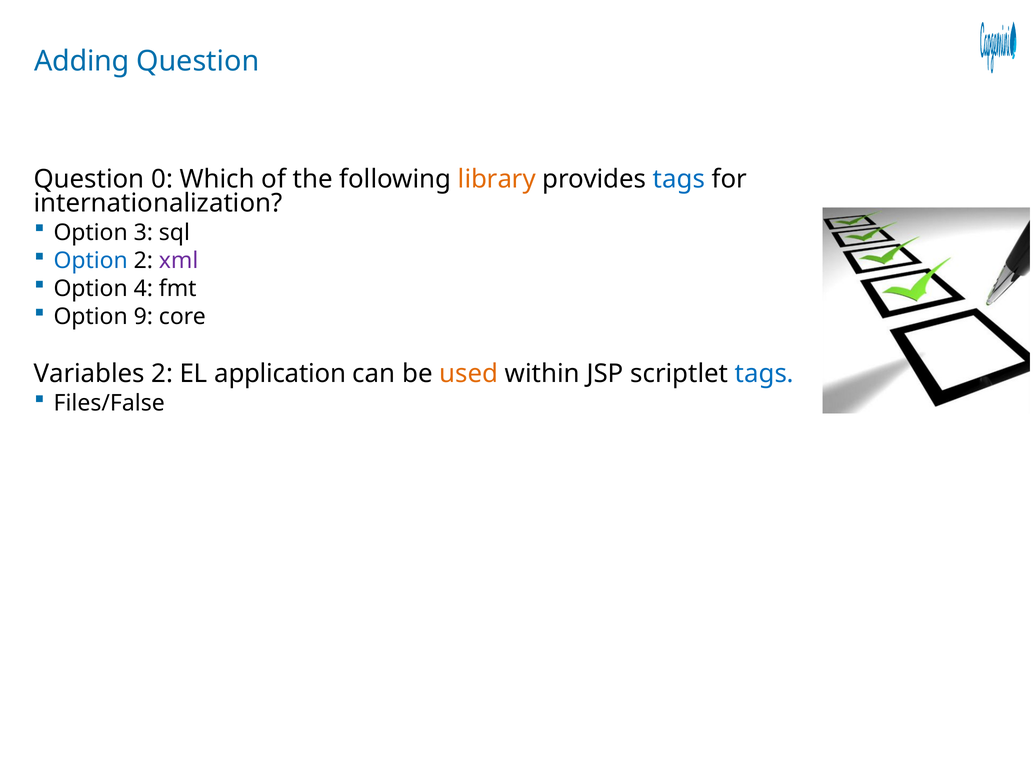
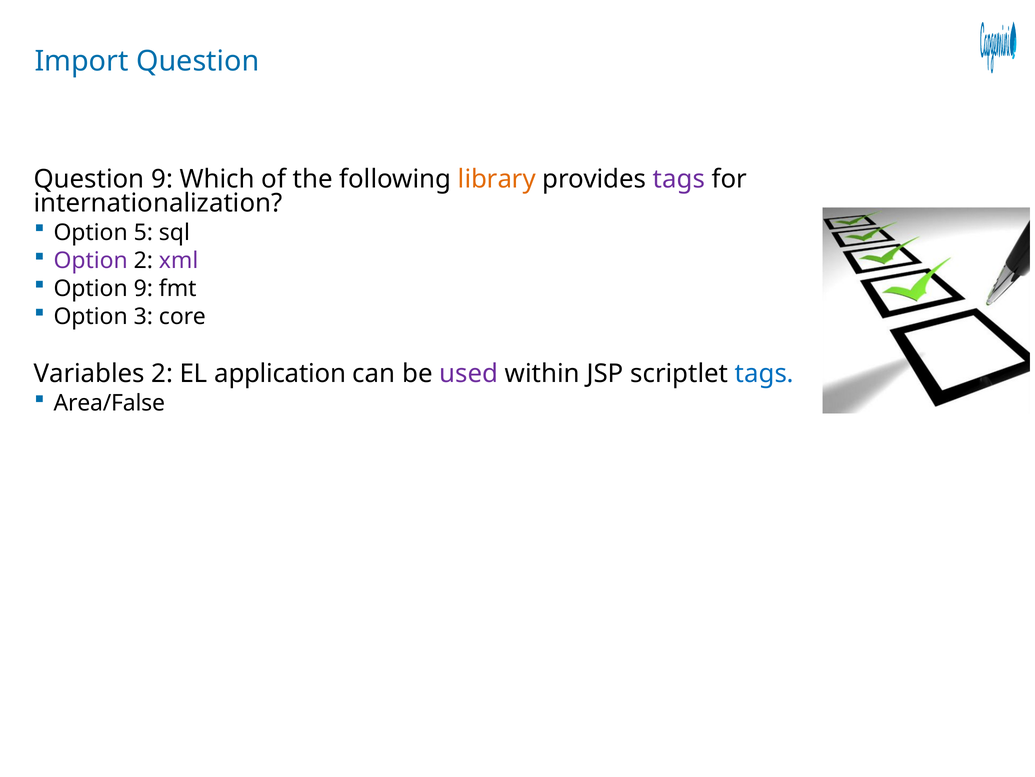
Adding: Adding -> Import
Question 0: 0 -> 9
tags at (679, 179) colour: blue -> purple
3: 3 -> 5
Option at (91, 260) colour: blue -> purple
Option 4: 4 -> 9
9: 9 -> 3
used colour: orange -> purple
Files/False: Files/False -> Area/False
